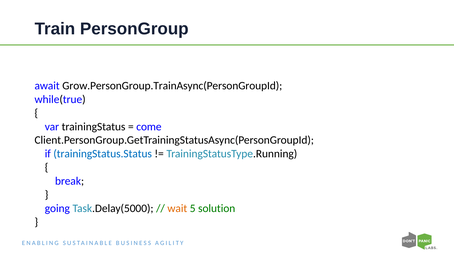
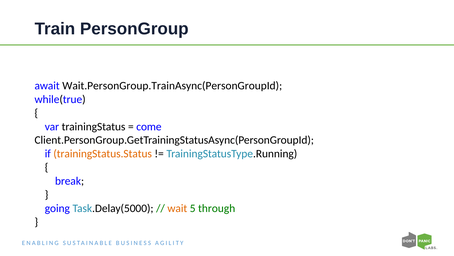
Grow.PersonGroup.TrainAsync(PersonGroupId: Grow.PersonGroup.TrainAsync(PersonGroupId -> Wait.PersonGroup.TrainAsync(PersonGroupId
trainingStatus.Status colour: blue -> orange
solution: solution -> through
